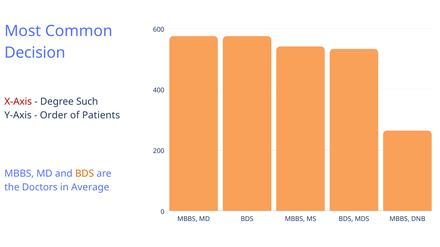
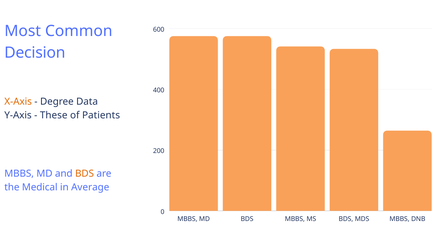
X-Axis colour: red -> orange
Such: Such -> Data
Order: Order -> These
Doctors: Doctors -> Medical
